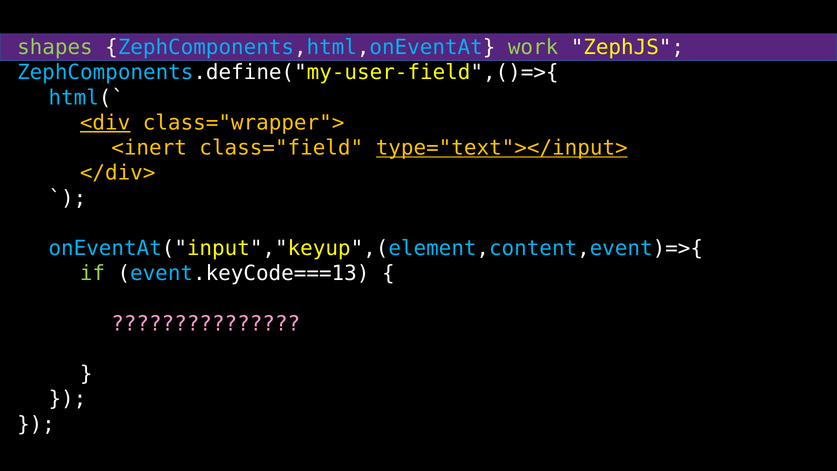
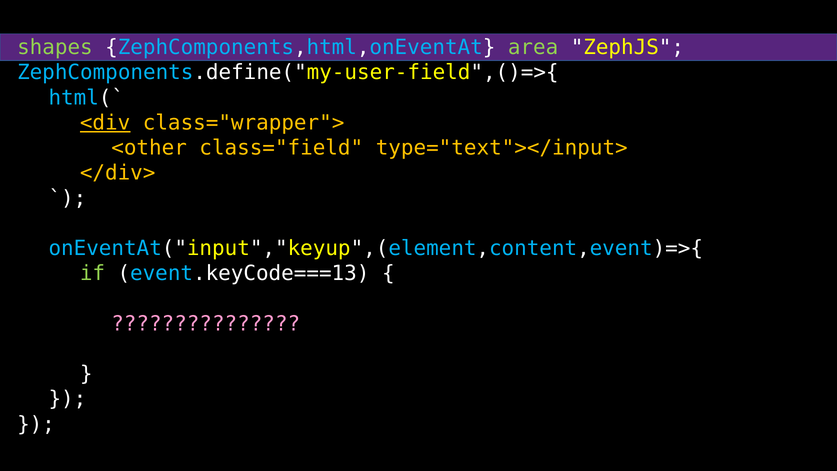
work: work -> area
<inert: <inert -> <other
type="text"></input> underline: present -> none
